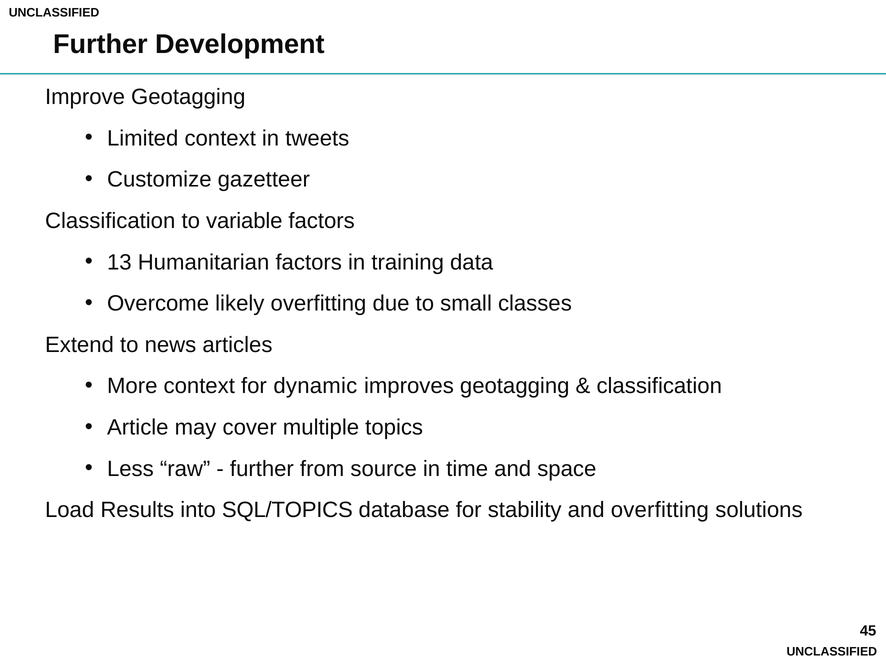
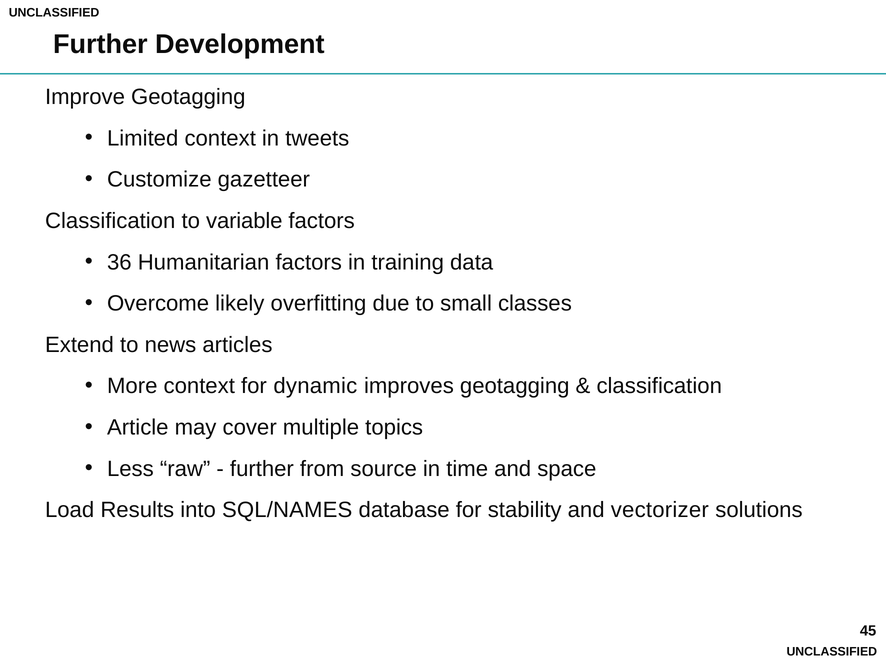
13: 13 -> 36
SQL/TOPICS: SQL/TOPICS -> SQL/NAMES
and overfitting: overfitting -> vectorizer
